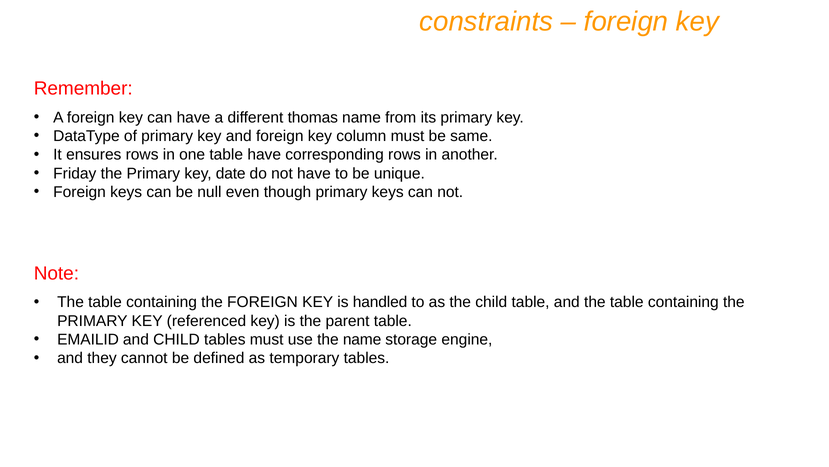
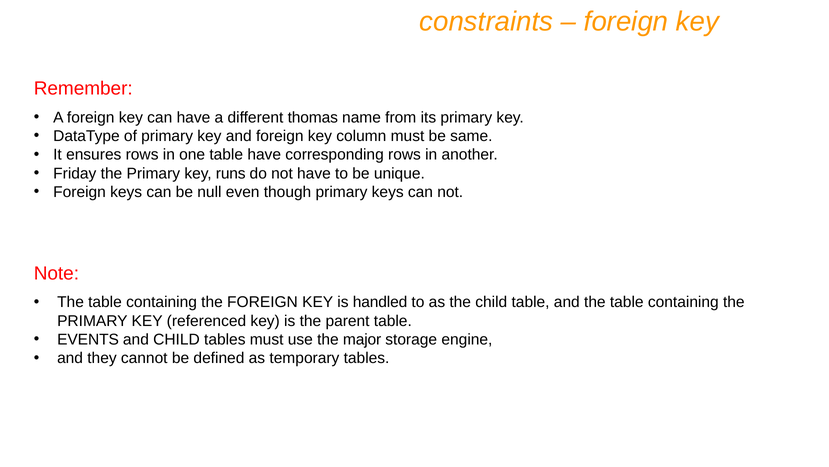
date: date -> runs
EMAILID: EMAILID -> EVENTS
the name: name -> major
